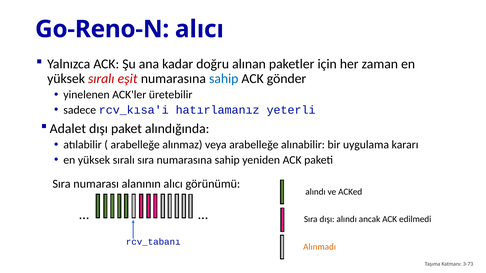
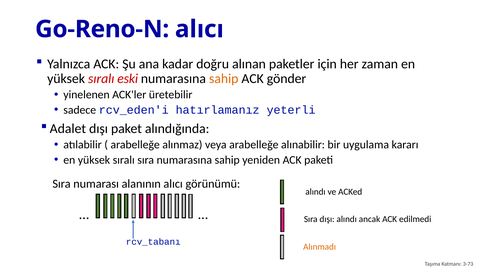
eşit: eşit -> eski
sahip at (224, 79) colour: blue -> orange
rcv_kısa'i: rcv_kısa'i -> rcv_eden'i
